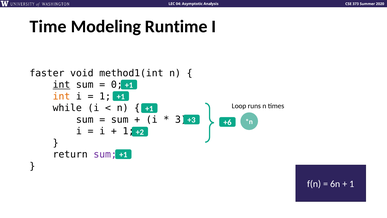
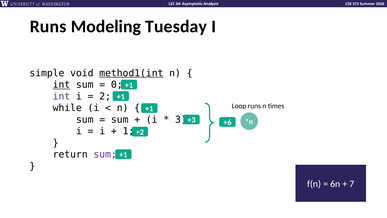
Time at (48, 26): Time -> Runs
Runtime: Runtime -> Tuesday
faster: faster -> simple
method1(int underline: none -> present
int at (61, 96) colour: orange -> purple
1 at (105, 96): 1 -> 2
1 at (352, 184): 1 -> 7
